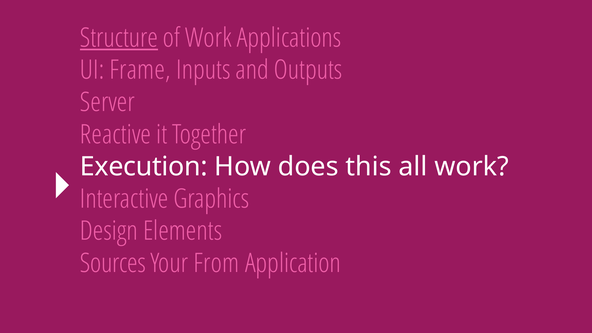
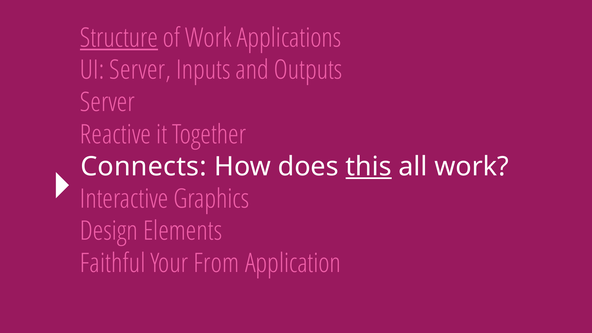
UI Frame: Frame -> Server
Execution: Execution -> Connects
this underline: none -> present
Sources: Sources -> Faithful
